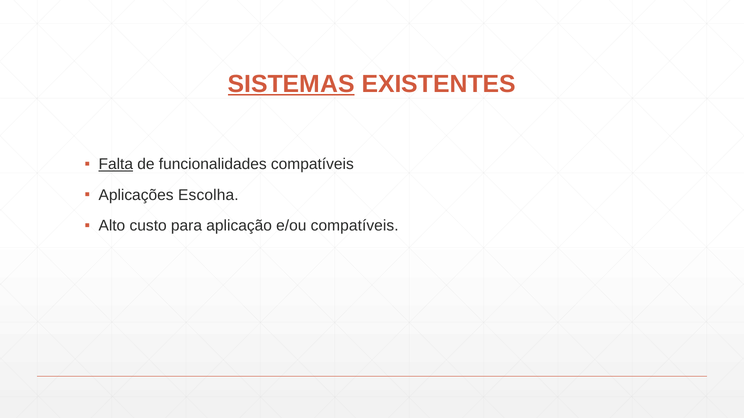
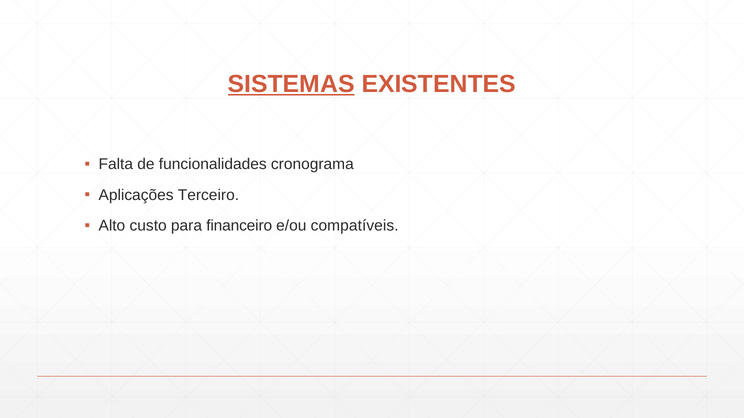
Falta underline: present -> none
funcionalidades compatíveis: compatíveis -> cronograma
Escolha: Escolha -> Terceiro
aplicação: aplicação -> financeiro
